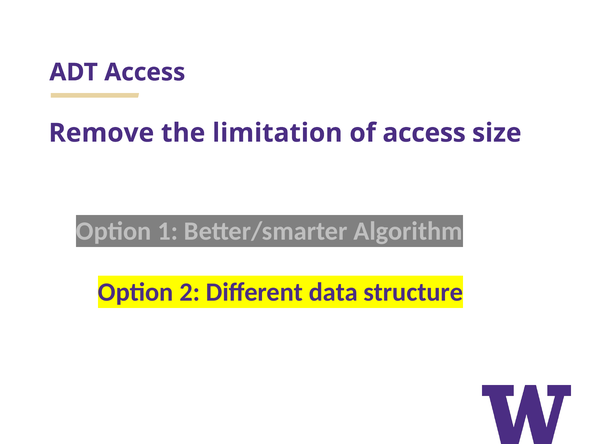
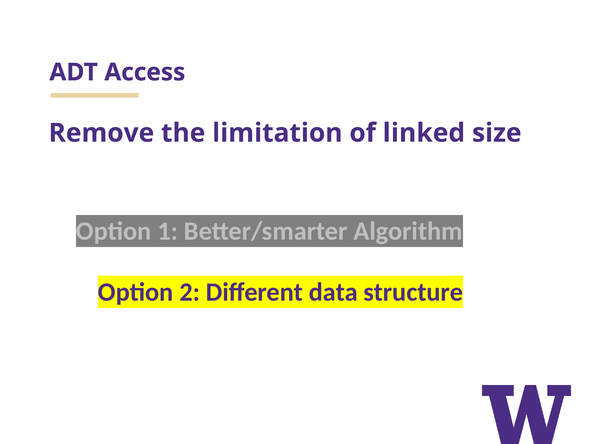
of access: access -> linked
